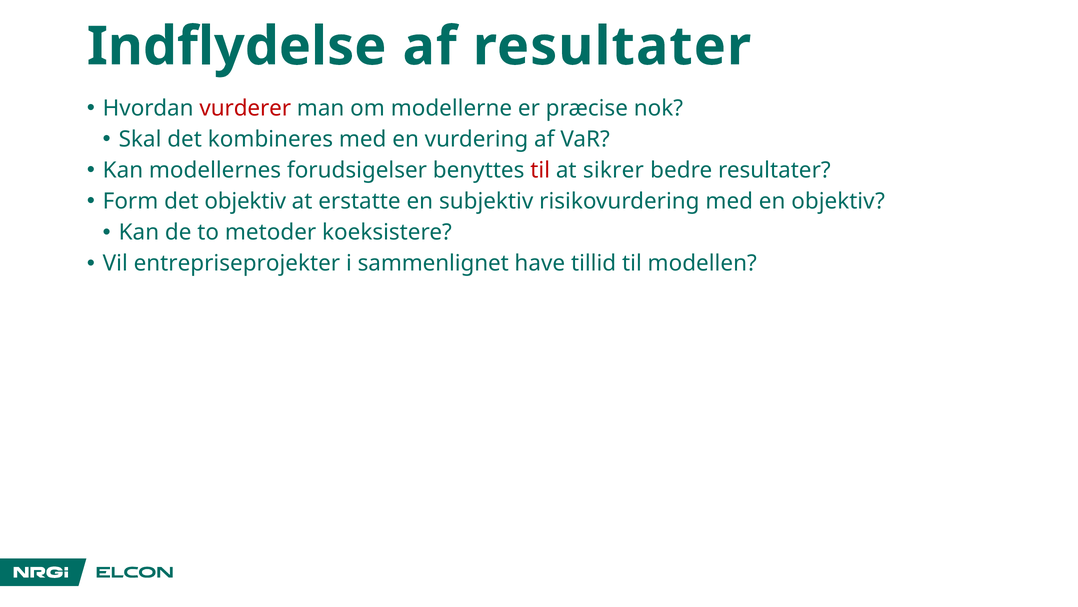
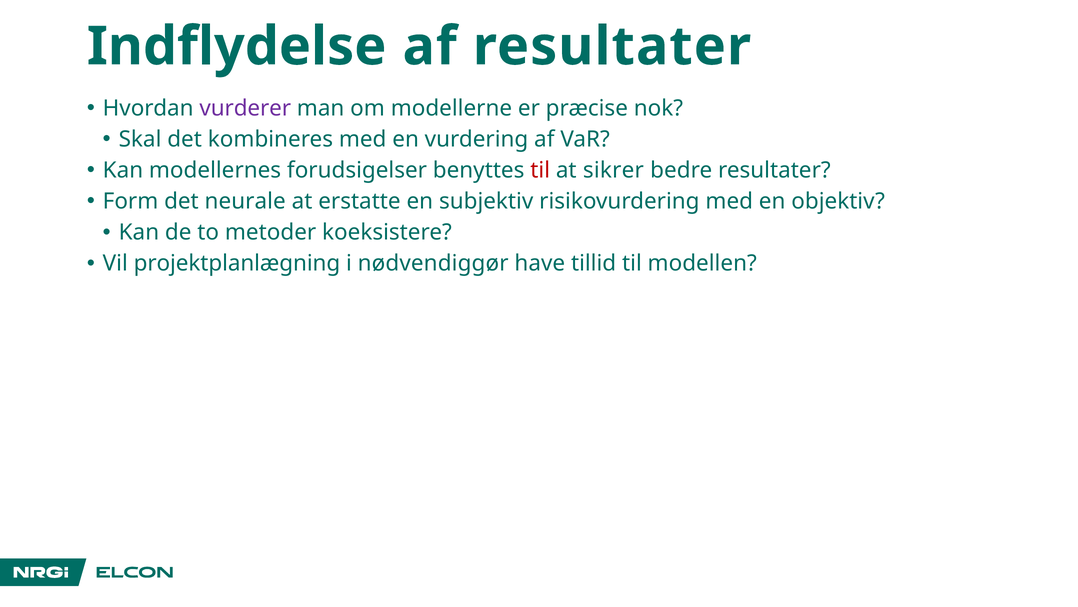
vurderer colour: red -> purple
det objektiv: objektiv -> neurale
entrepriseprojekter: entrepriseprojekter -> projektplanlægning
sammenlignet: sammenlignet -> nødvendiggør
